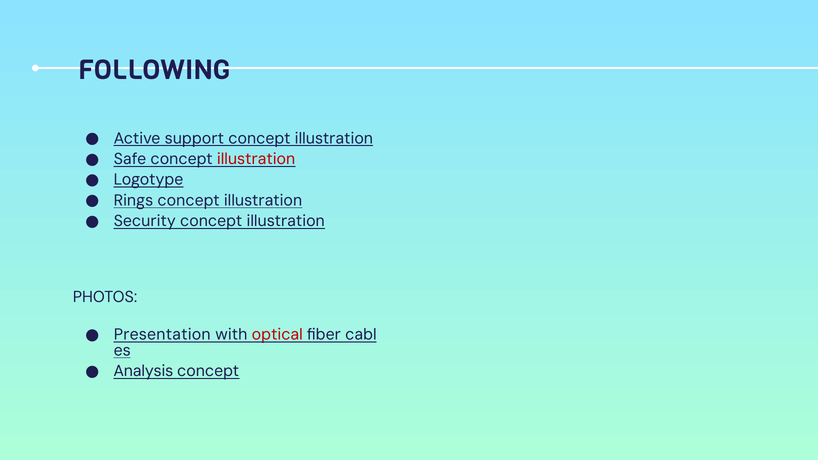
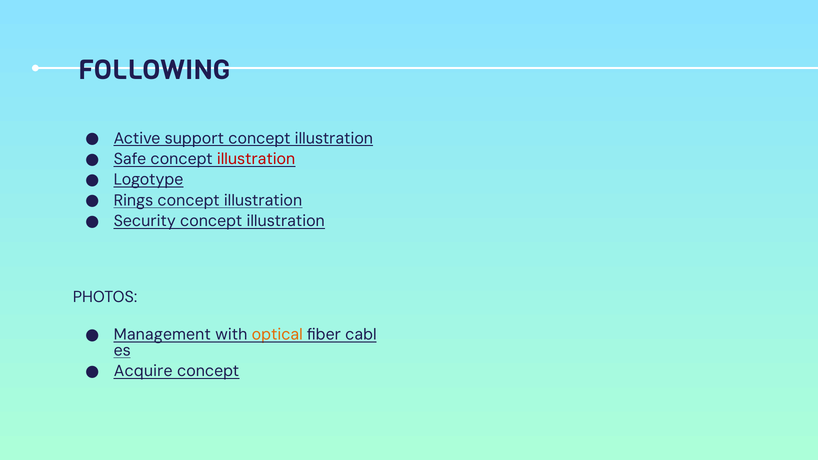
Presentation: Presentation -> Management
optical colour: red -> orange
Analysis: Analysis -> Acquire
